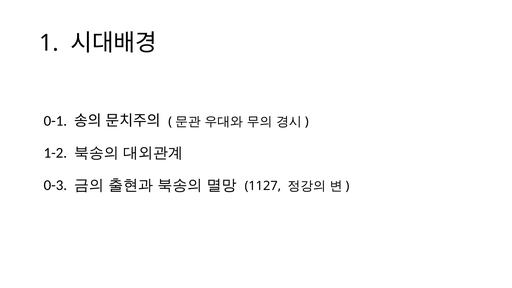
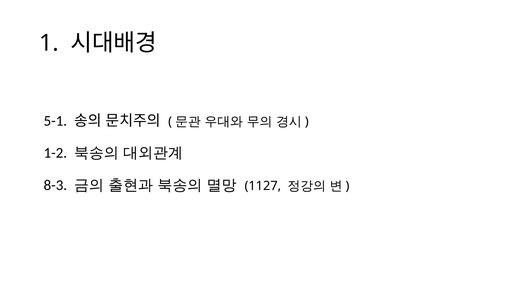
0-1: 0-1 -> 5-1
0-3: 0-3 -> 8-3
